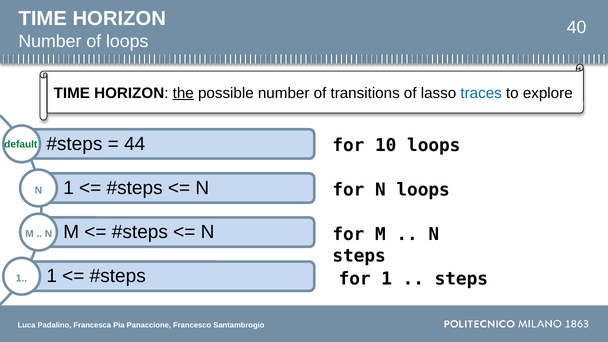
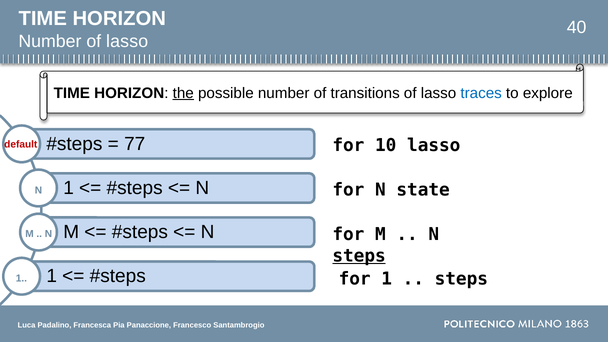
Number of loops: loops -> lasso
44: 44 -> 77
10 loops: loops -> lasso
default colour: green -> red
N loops: loops -> state
steps at (359, 256) underline: none -> present
